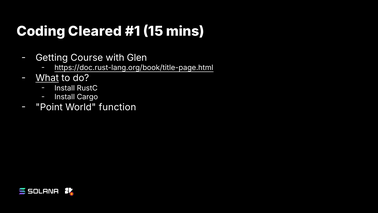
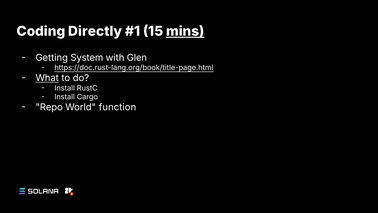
Cleared: Cleared -> Directly
mins underline: none -> present
Course: Course -> System
Point: Point -> Repo
